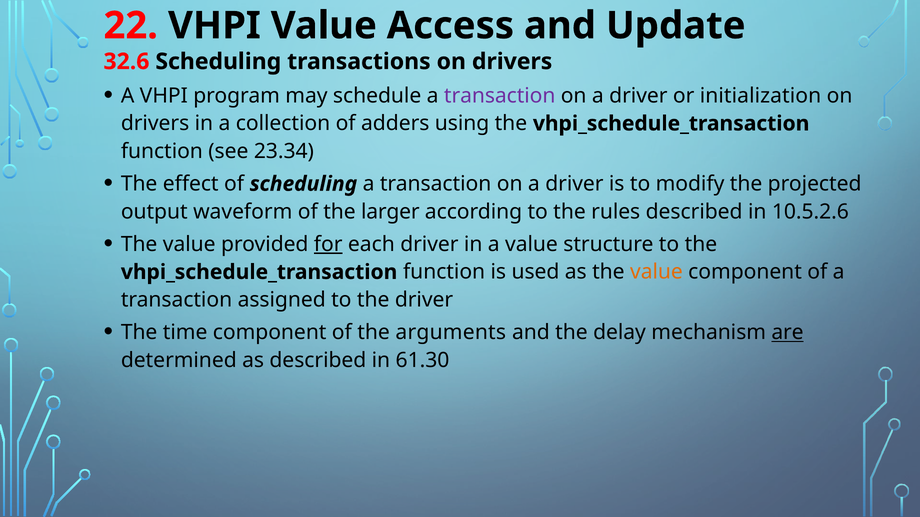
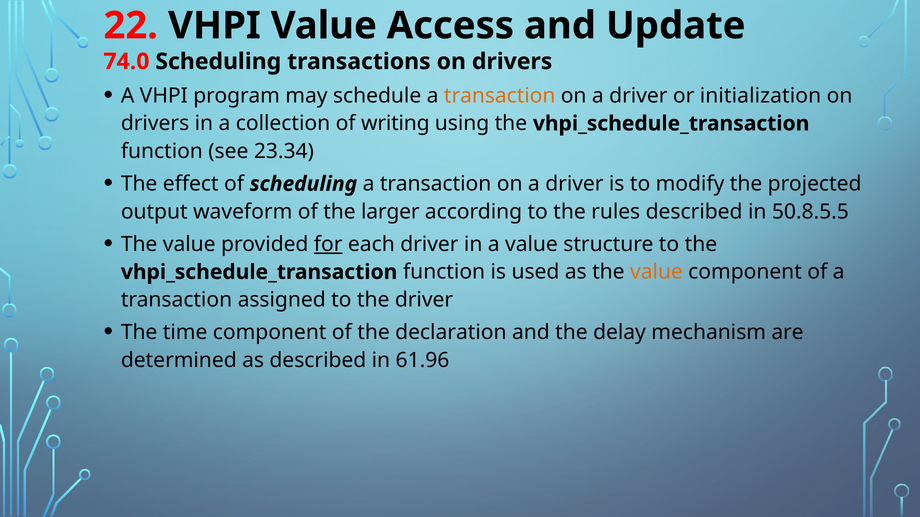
32.6: 32.6 -> 74.0
transaction at (500, 96) colour: purple -> orange
adders: adders -> writing
10.5.2.6: 10.5.2.6 -> 50.8.5.5
arguments: arguments -> declaration
are underline: present -> none
61.30: 61.30 -> 61.96
